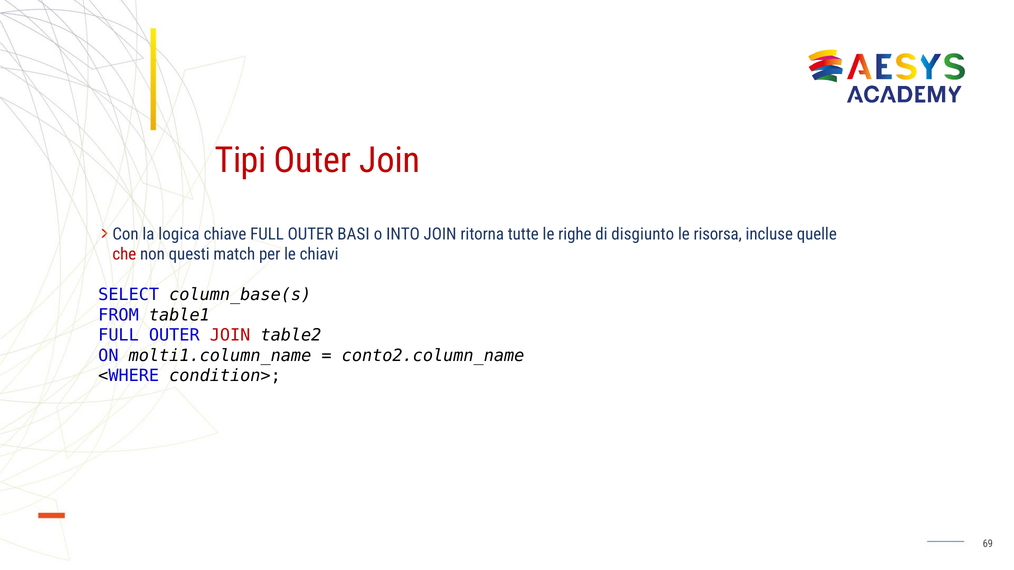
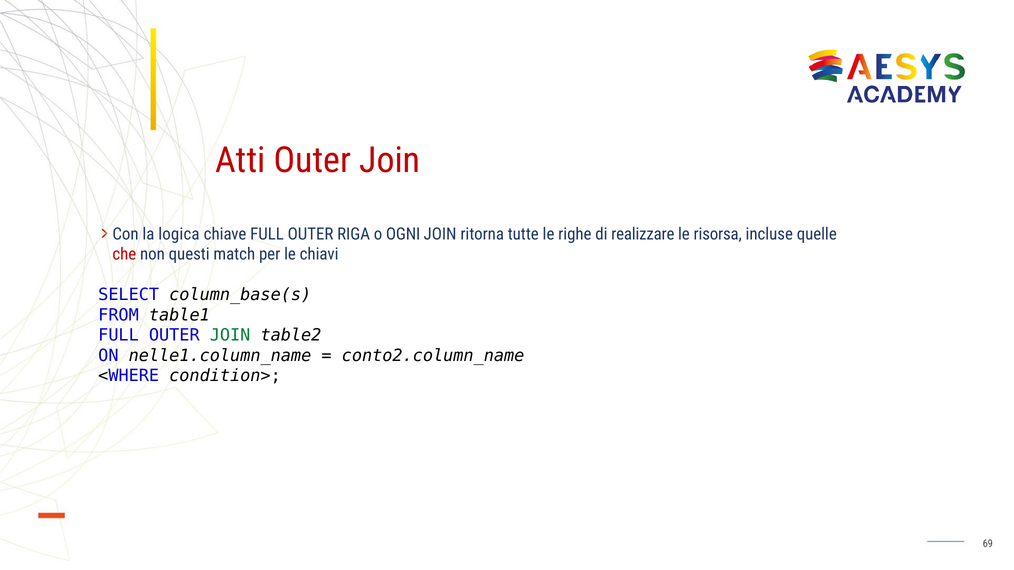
Tipi: Tipi -> Atti
BASI: BASI -> RIGA
INTO: INTO -> OGNI
disgiunto: disgiunto -> realizzare
JOIN at (230, 336) colour: red -> green
molti1.column_name: molti1.column_name -> nelle1.column_name
